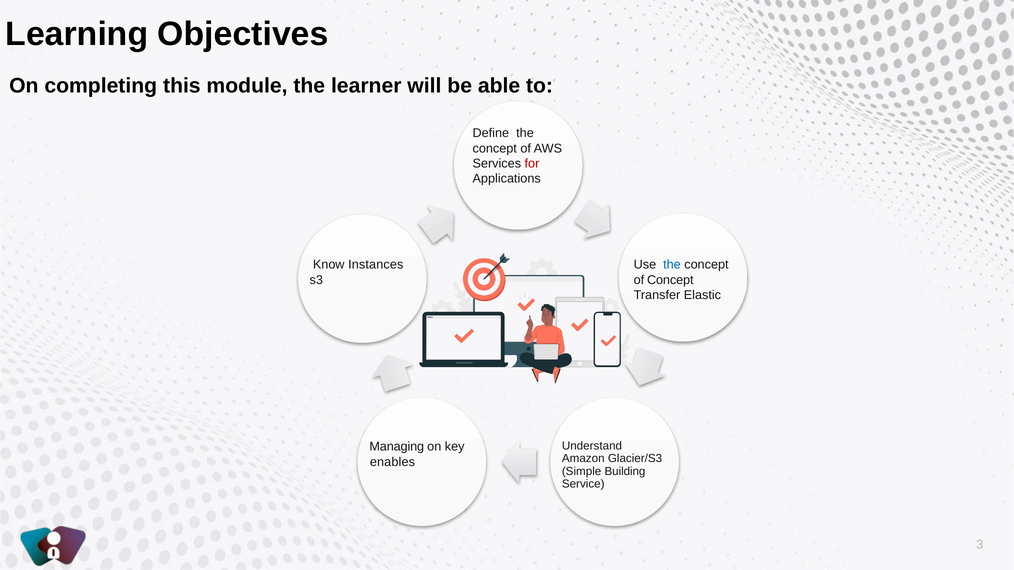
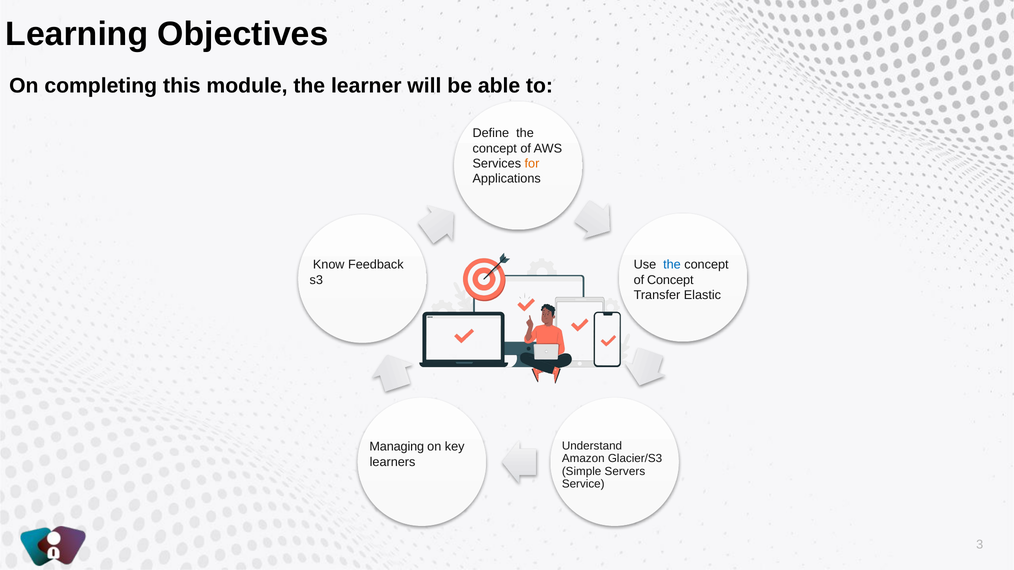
for colour: red -> orange
Instances: Instances -> Feedback
enables: enables -> learners
Building: Building -> Servers
